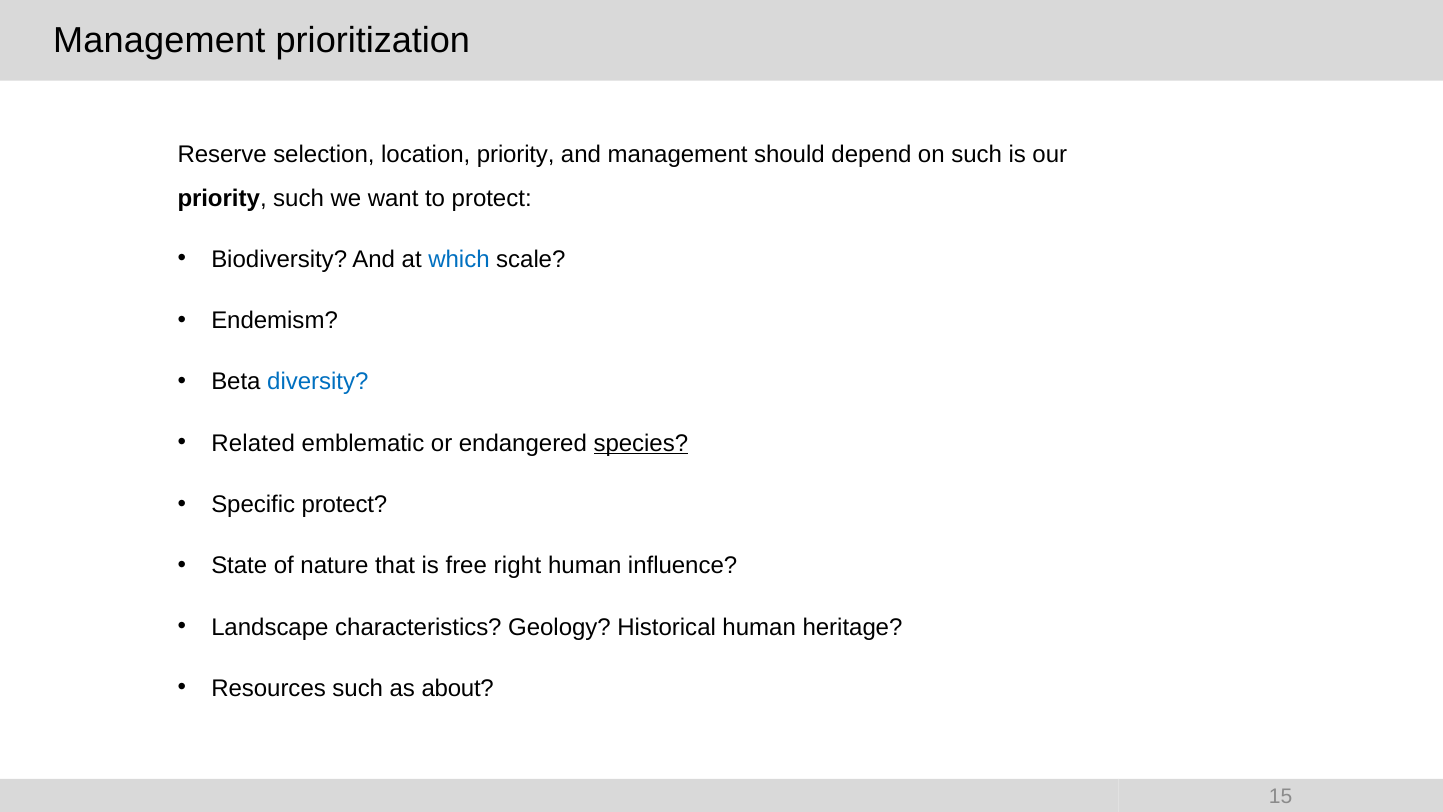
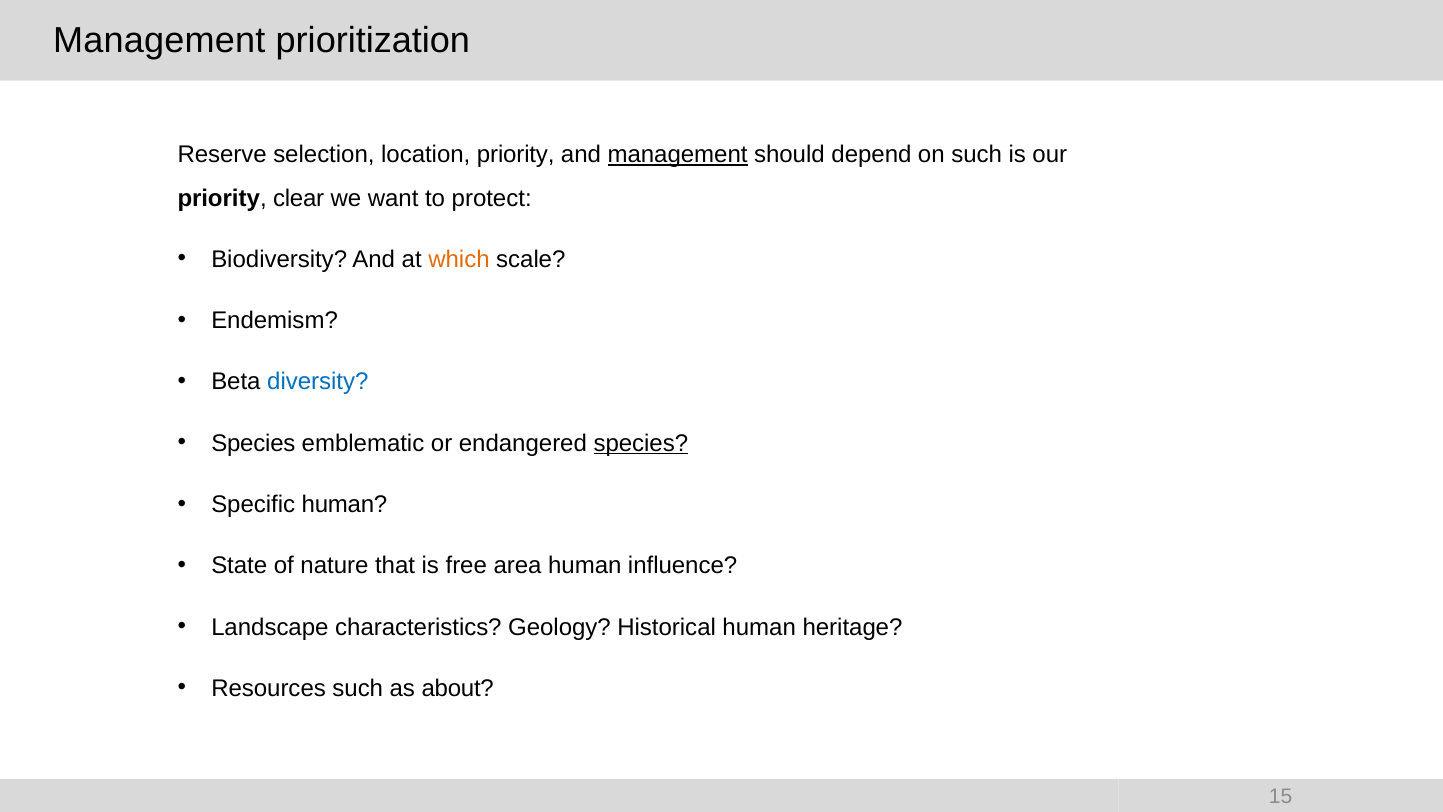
management at (678, 155) underline: none -> present
priority such: such -> clear
which colour: blue -> orange
Related at (253, 443): Related -> Species
Specific protect: protect -> human
right: right -> area
